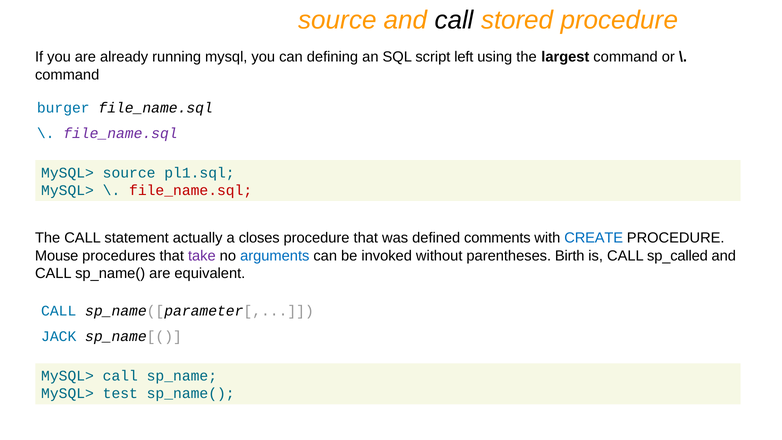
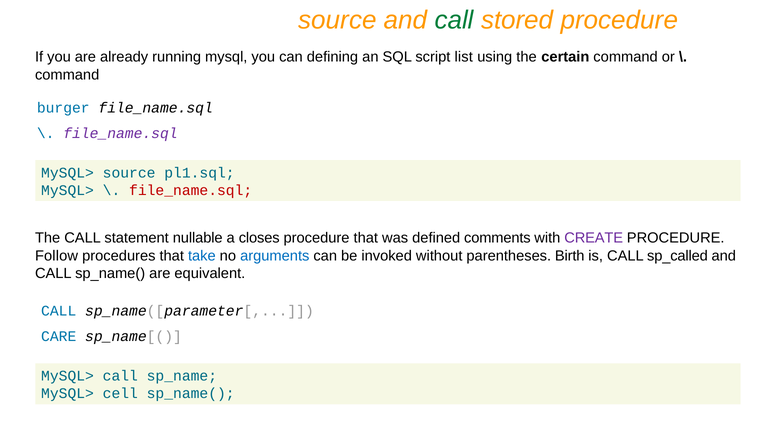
call at (454, 20) colour: black -> green
left: left -> list
largest: largest -> certain
actually: actually -> nullable
CREATE colour: blue -> purple
Mouse: Mouse -> Follow
take colour: purple -> blue
JACK: JACK -> CARE
test: test -> cell
